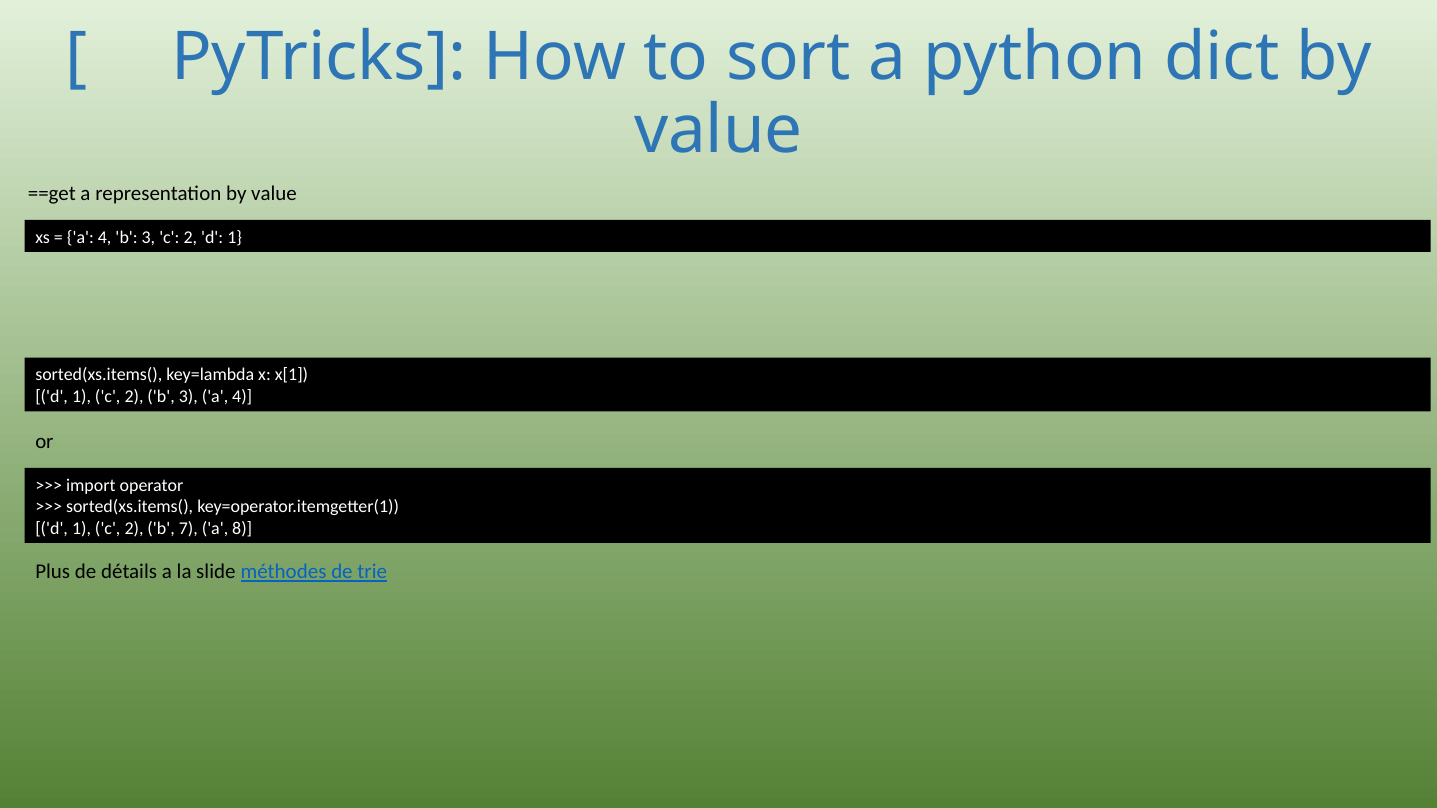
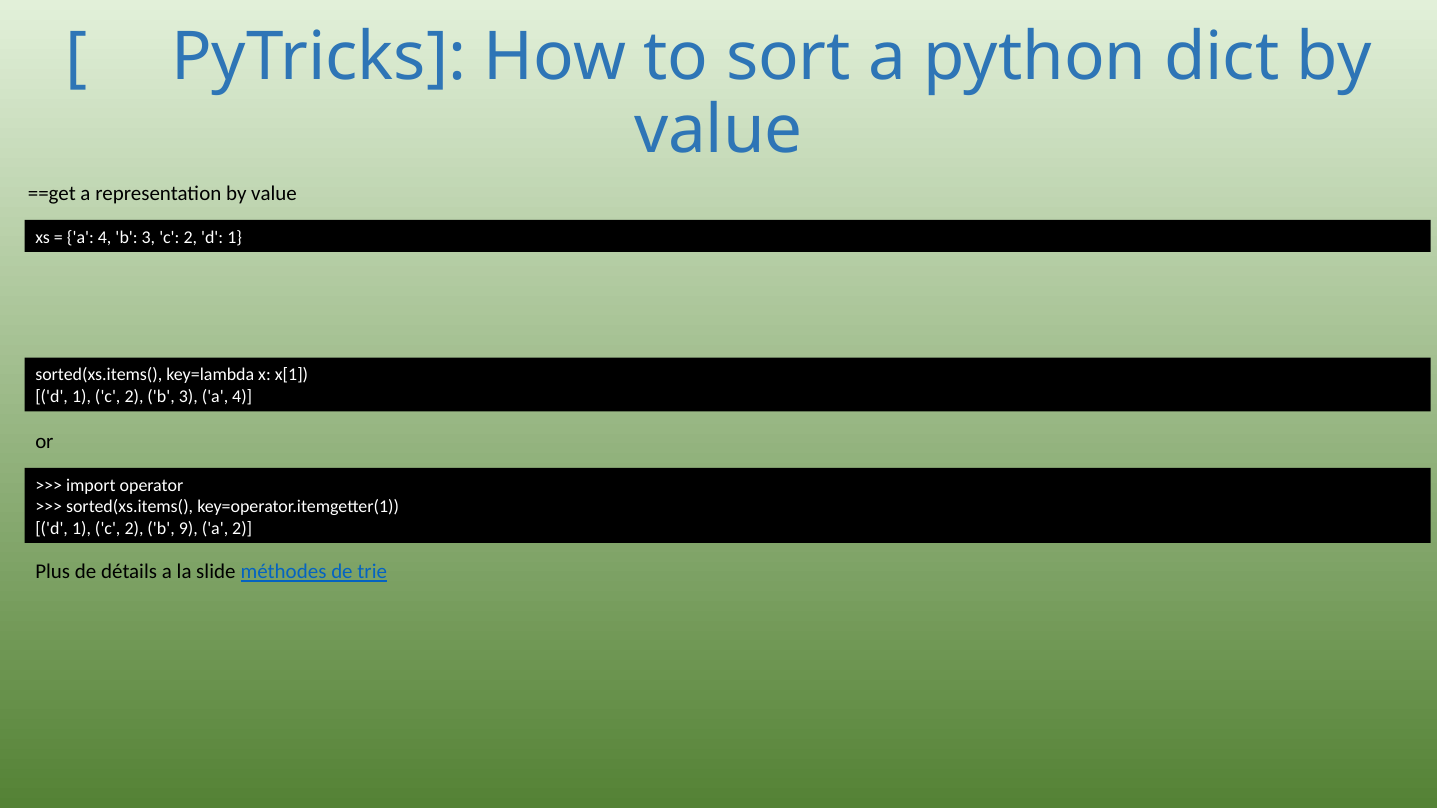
7: 7 -> 9
a 8: 8 -> 2
